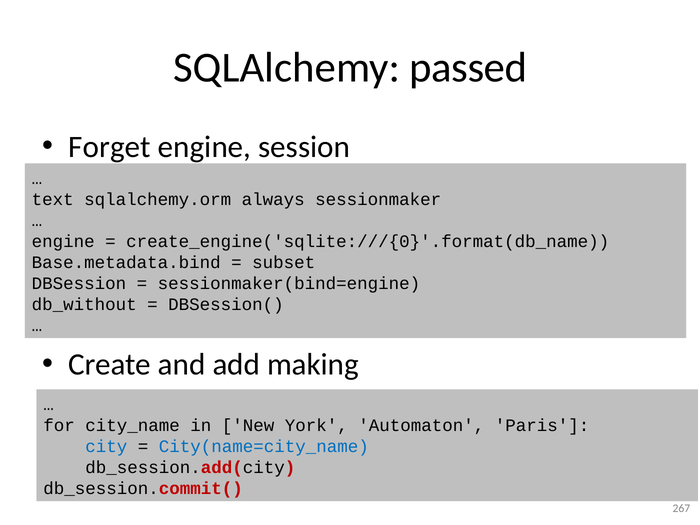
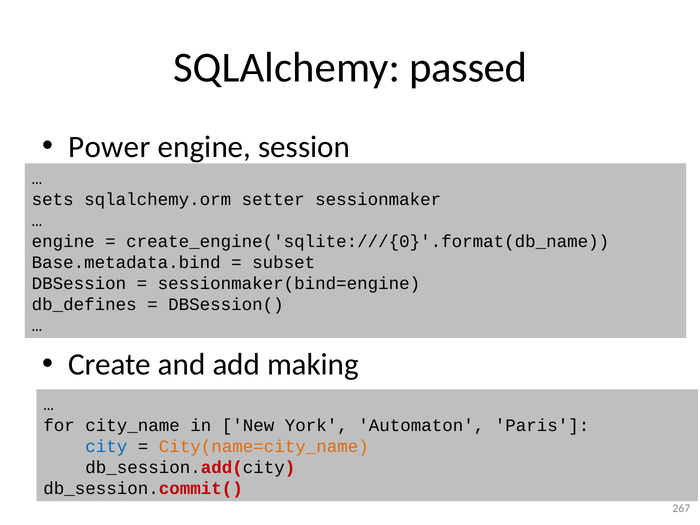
Forget: Forget -> Power
text: text -> sets
always: always -> setter
db_without: db_without -> db_defines
City(name=city_name colour: blue -> orange
